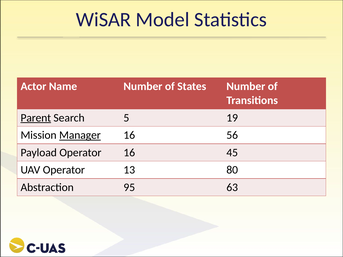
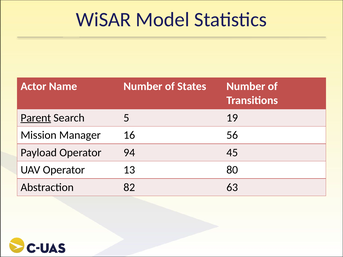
Manager underline: present -> none
Operator 16: 16 -> 94
95: 95 -> 82
